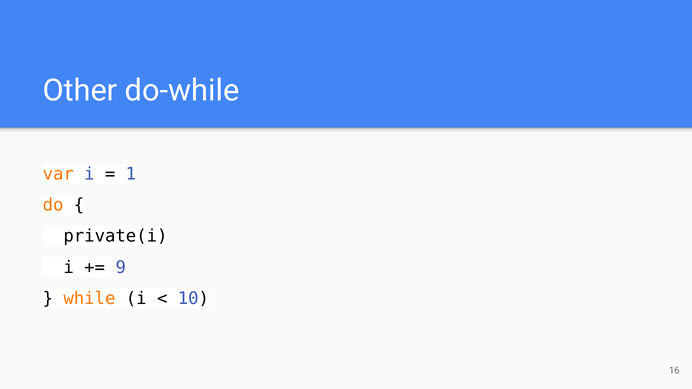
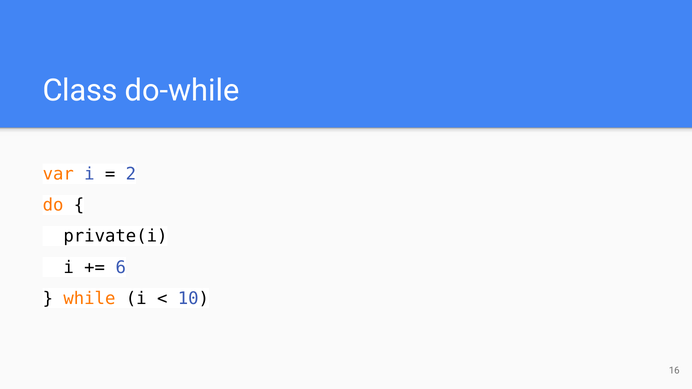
Other: Other -> Class
1: 1 -> 2
9: 9 -> 6
